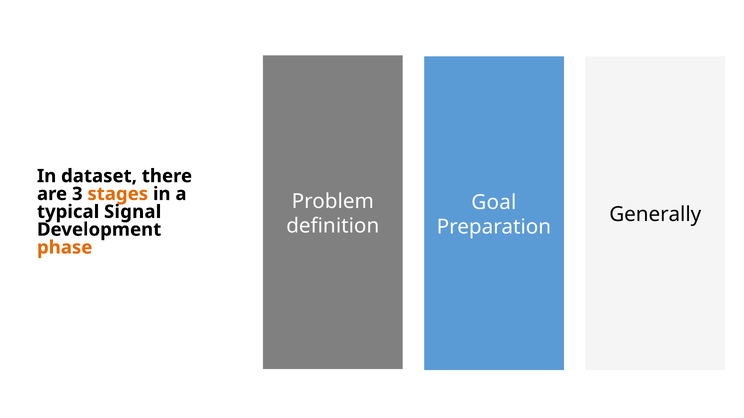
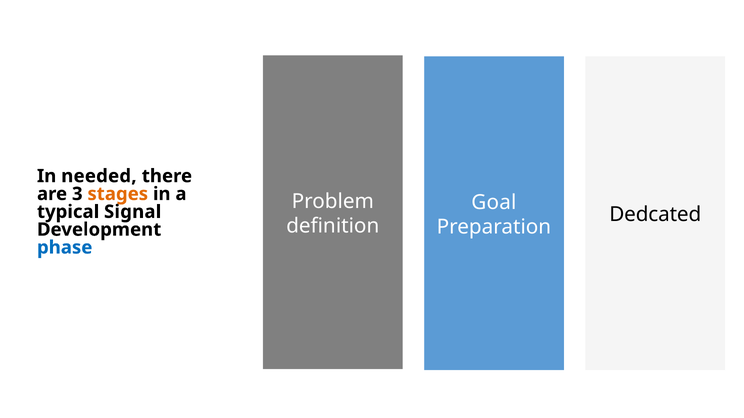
dataset: dataset -> needed
Generally: Generally -> Dedcated
phase colour: orange -> blue
